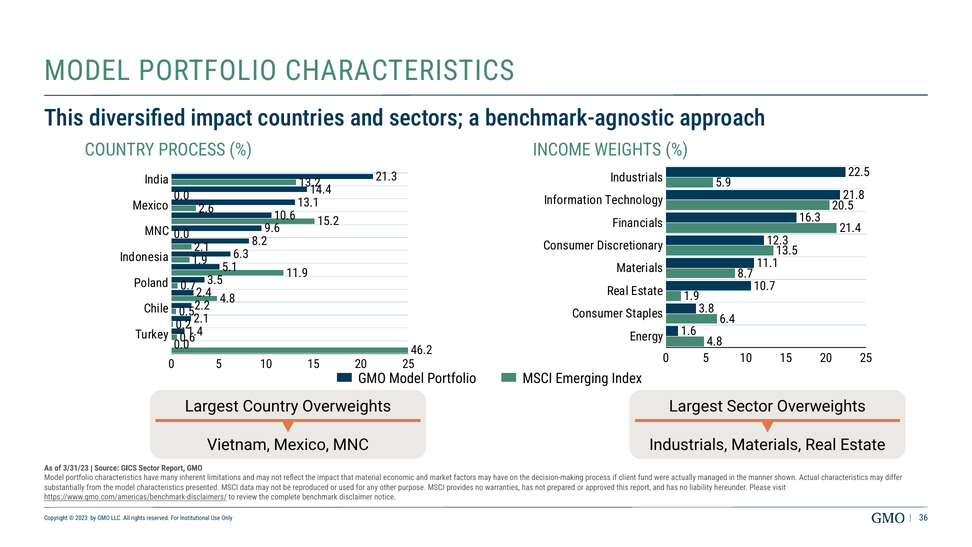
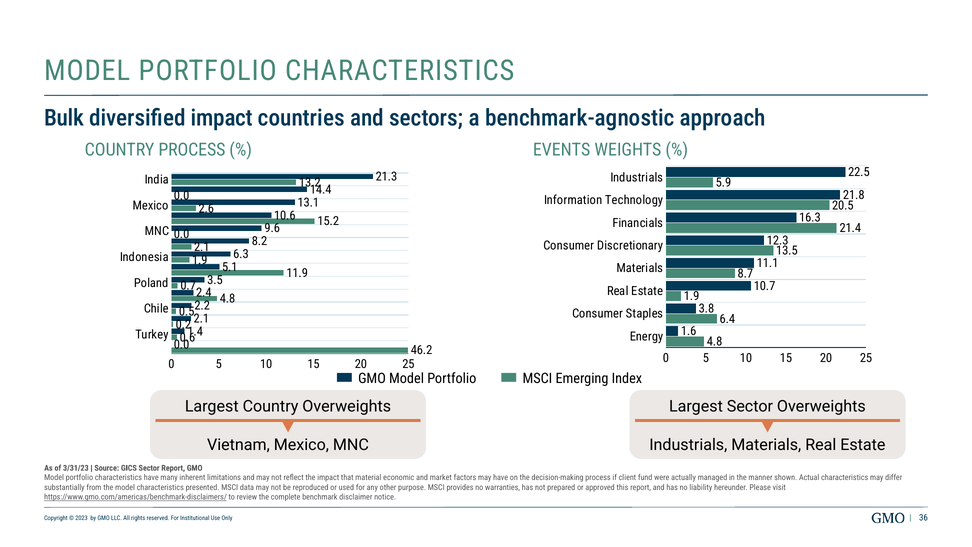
This at (64, 118): This -> Bulk
INCOME: INCOME -> EVENTS
